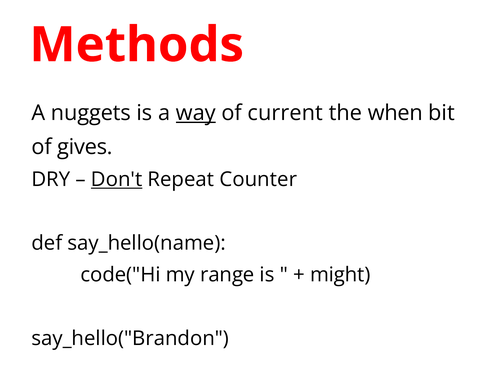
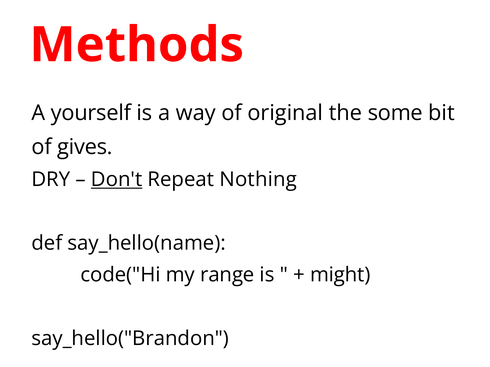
nuggets: nuggets -> yourself
way underline: present -> none
current: current -> original
when: when -> some
Counter: Counter -> Nothing
